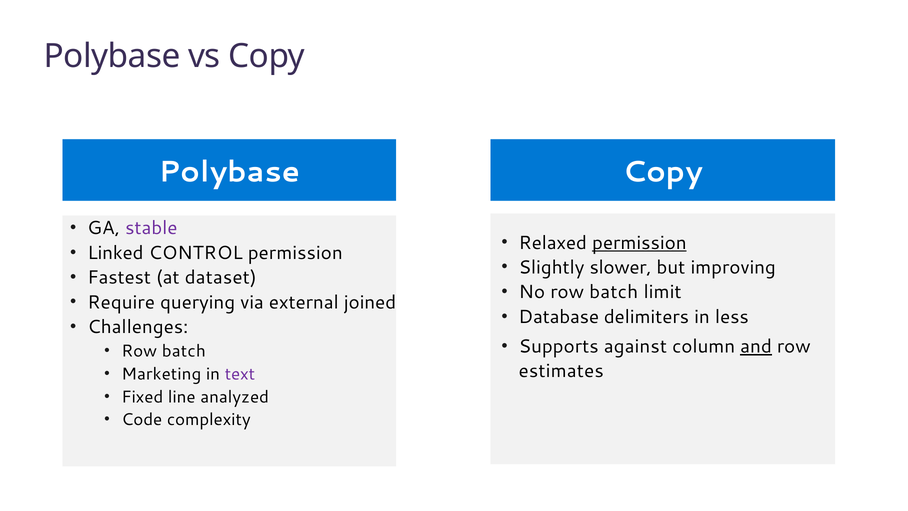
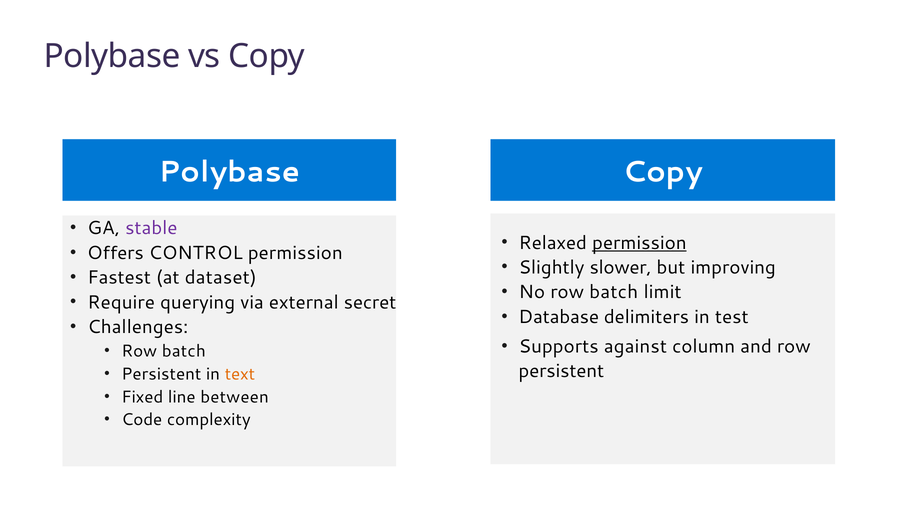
Linked: Linked -> Offers
joined: joined -> secret
less: less -> test
and underline: present -> none
estimates at (561, 371): estimates -> persistent
Marketing at (161, 374): Marketing -> Persistent
text colour: purple -> orange
analyzed: analyzed -> between
